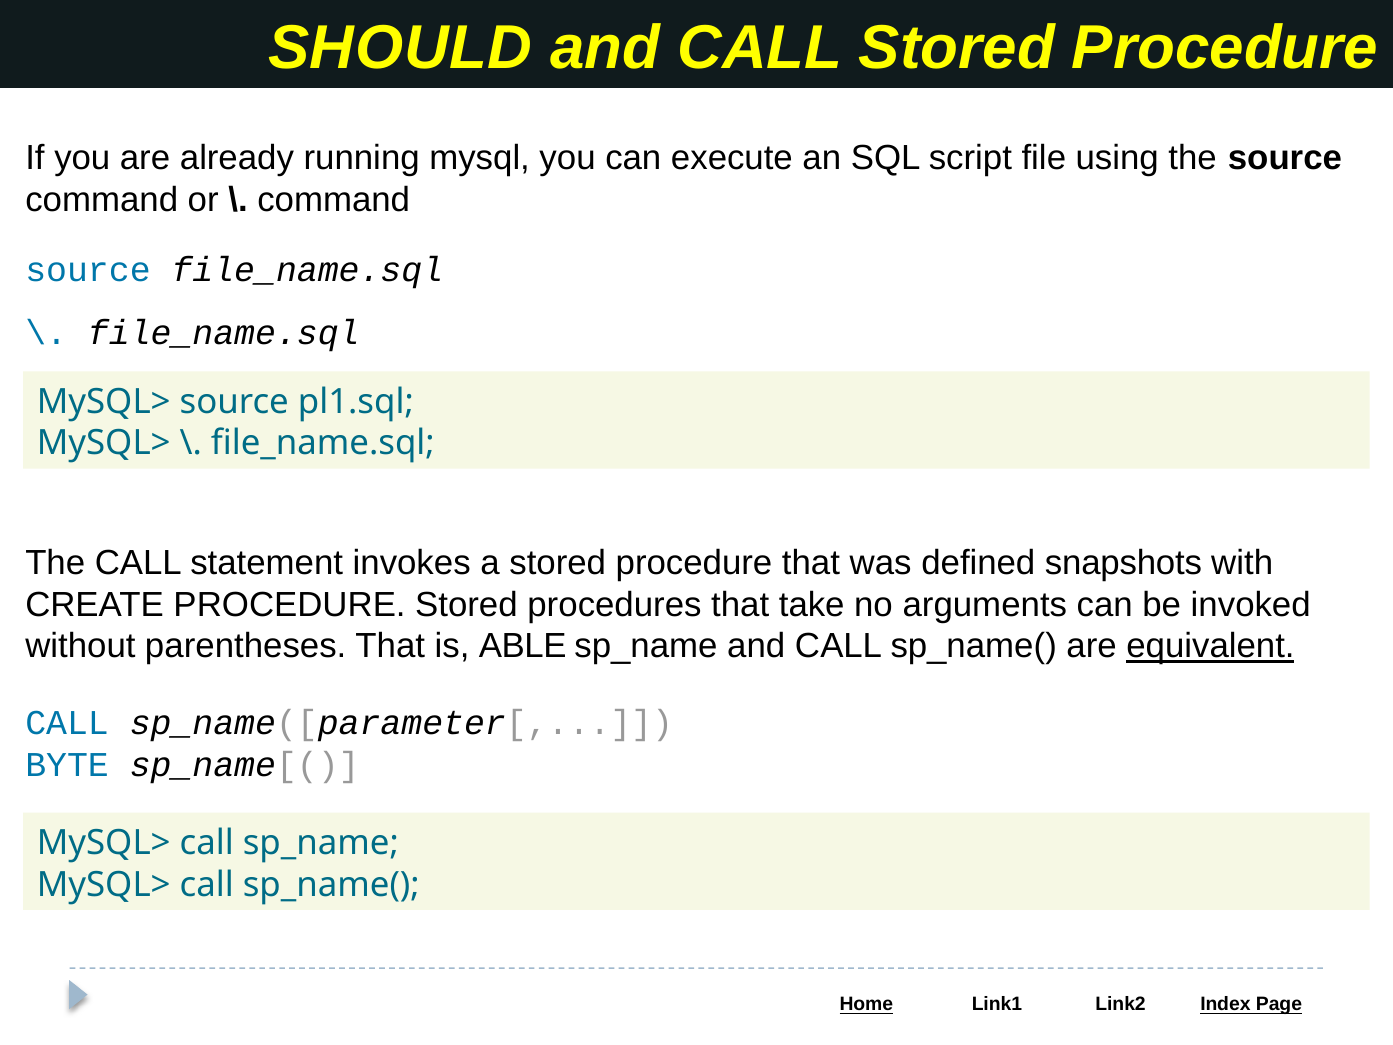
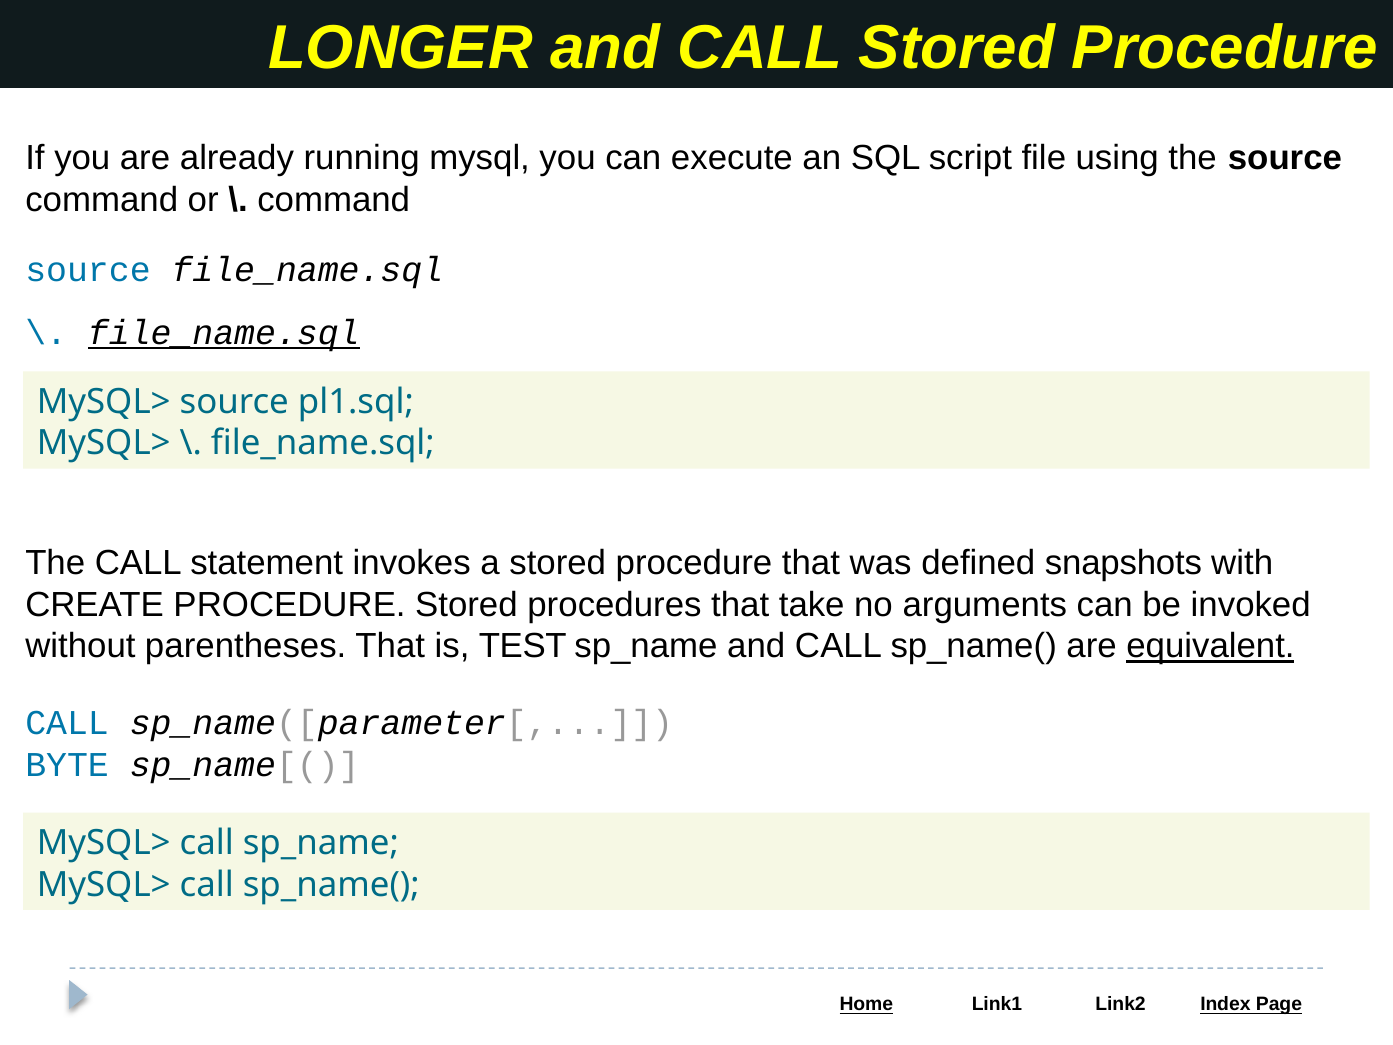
SHOULD: SHOULD -> LONGER
file_name.sql at (224, 333) underline: none -> present
ABLE: ABLE -> TEST
